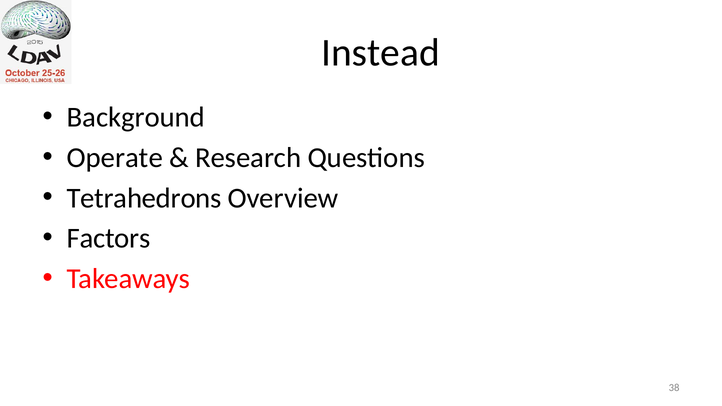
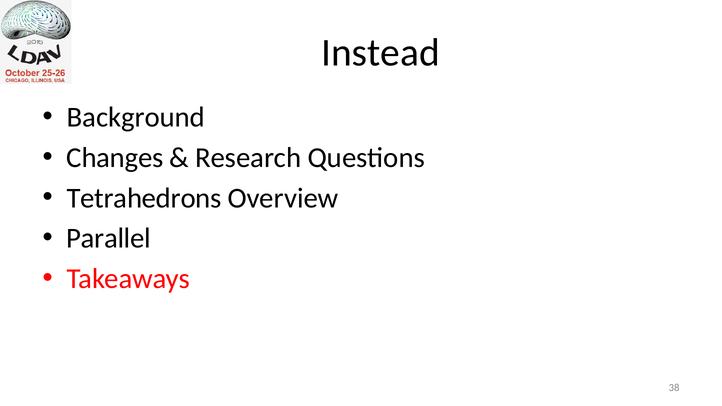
Operate: Operate -> Changes
Factors: Factors -> Parallel
